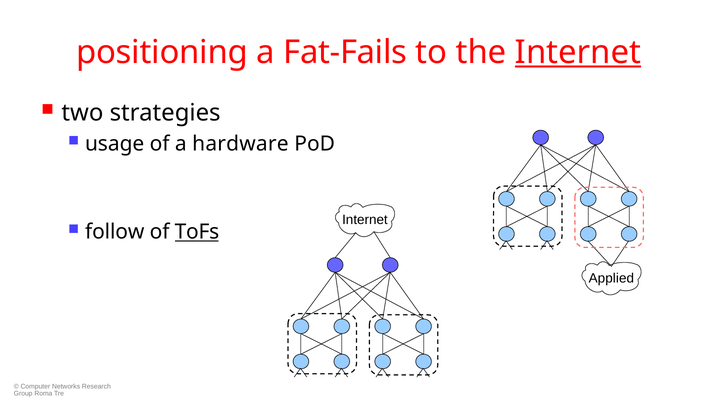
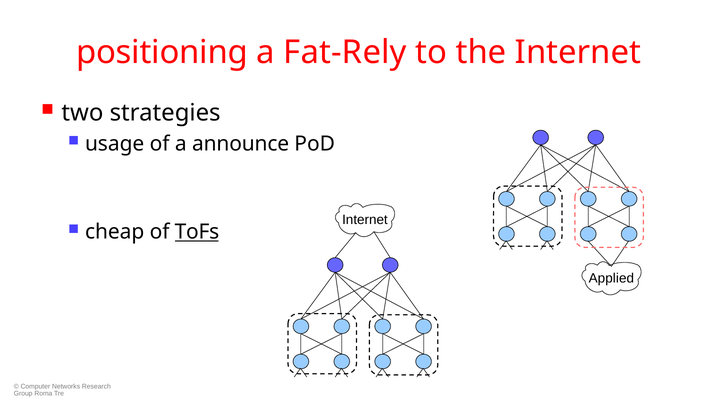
Fat-Fails: Fat-Fails -> Fat-Rely
Internet at (578, 52) underline: present -> none
hardware: hardware -> announce
follow: follow -> cheap
